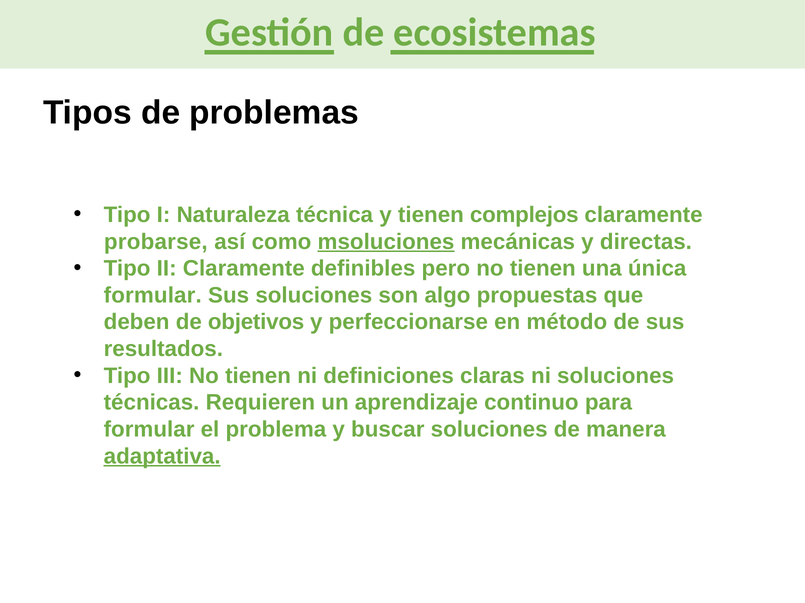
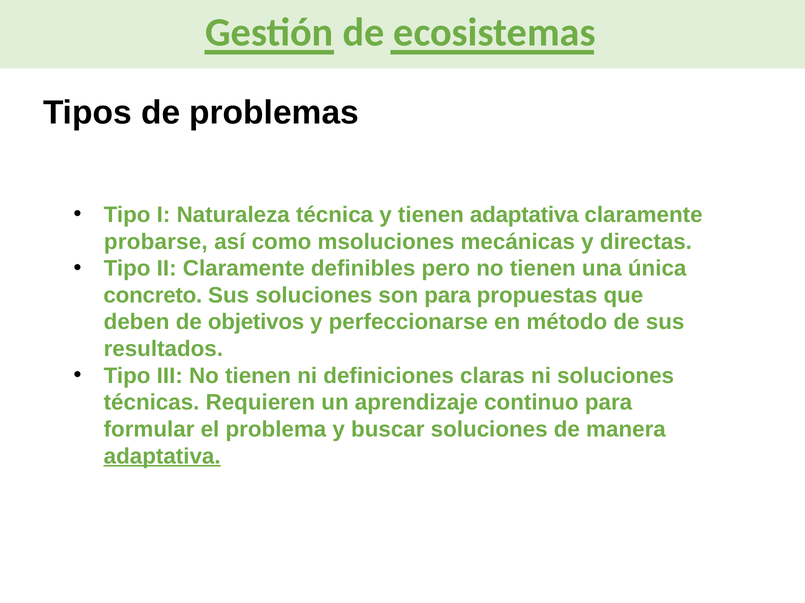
tienen complejos: complejos -> adaptativa
msoluciones underline: present -> none
formular at (153, 296): formular -> concreto
son algo: algo -> para
